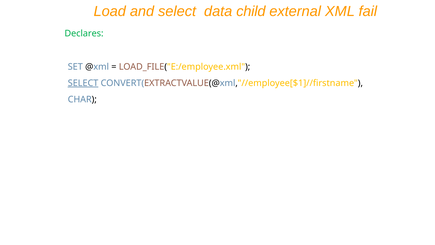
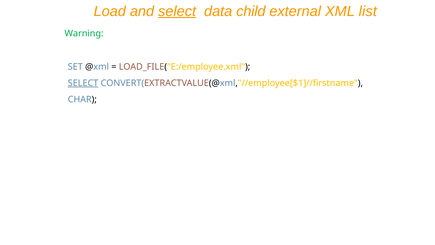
select at (177, 11) underline: none -> present
fail: fail -> list
Declares: Declares -> Warning
